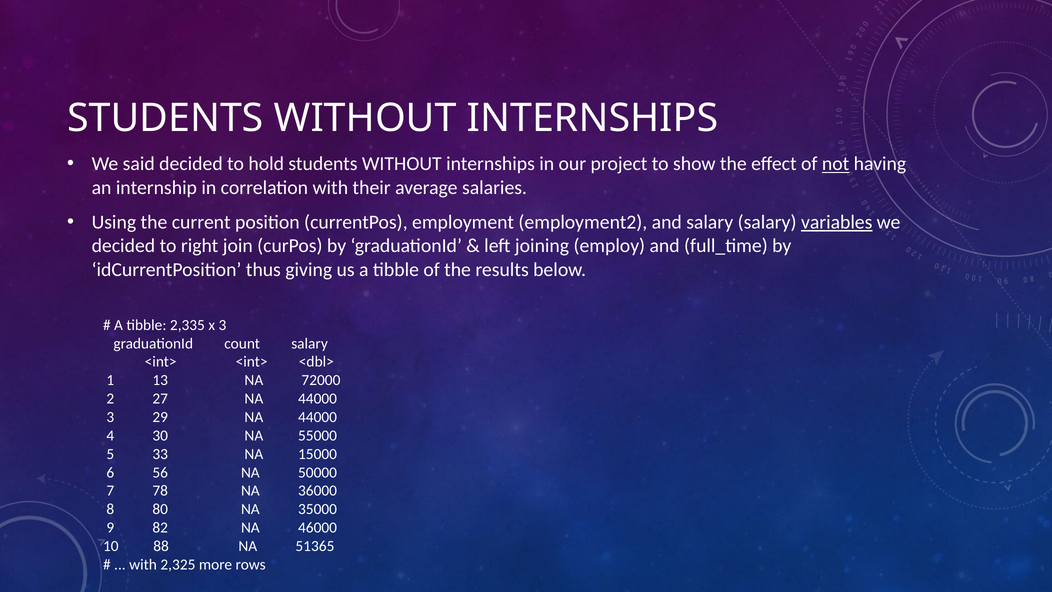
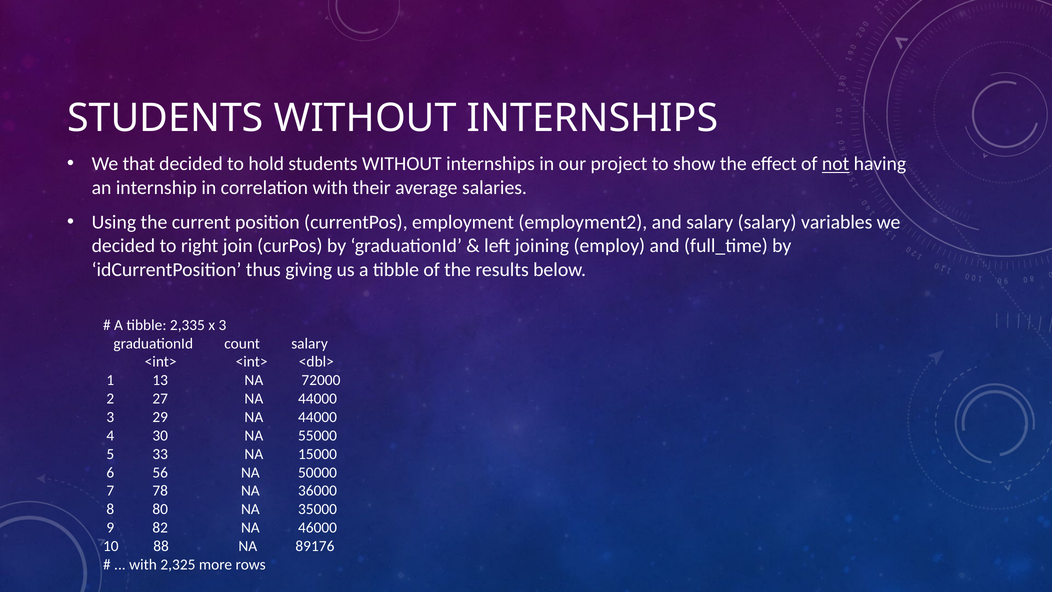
said: said -> that
variables underline: present -> none
51365: 51365 -> 89176
